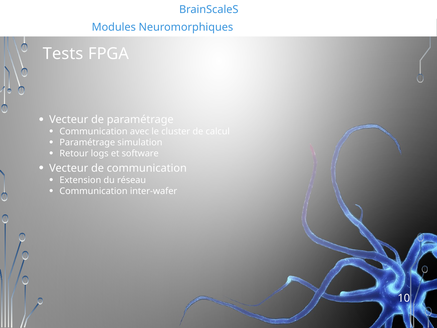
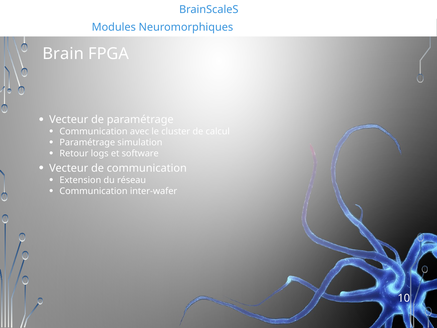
Tests: Tests -> Brain
